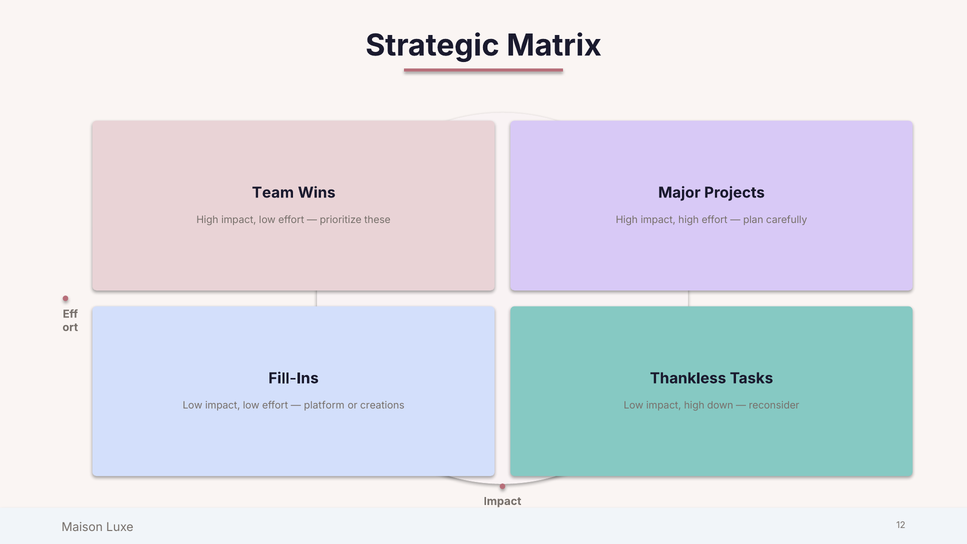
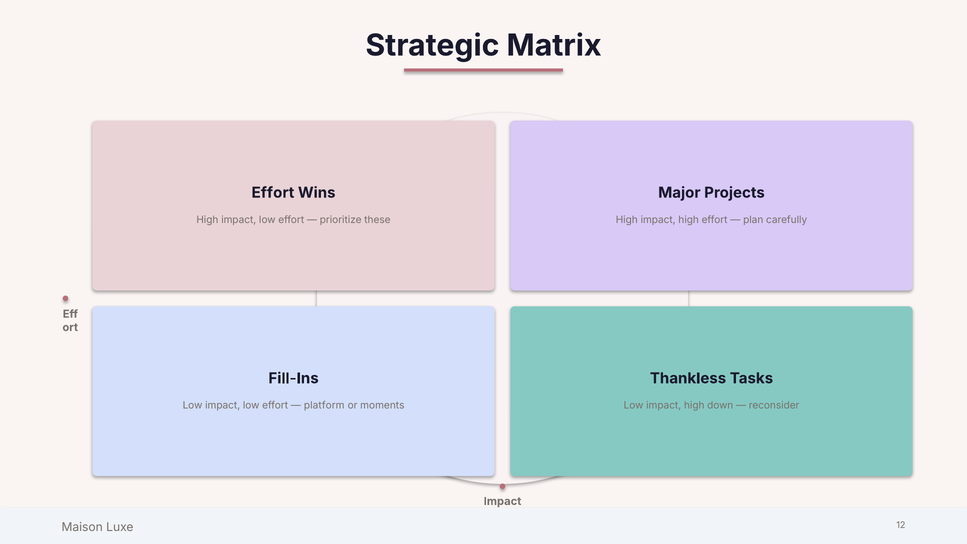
Team at (273, 193): Team -> Effort
creations: creations -> moments
